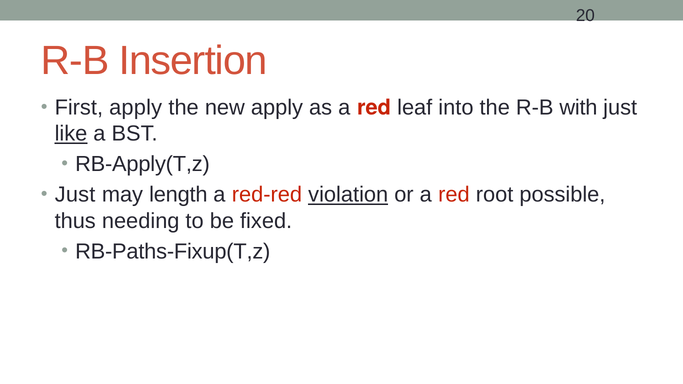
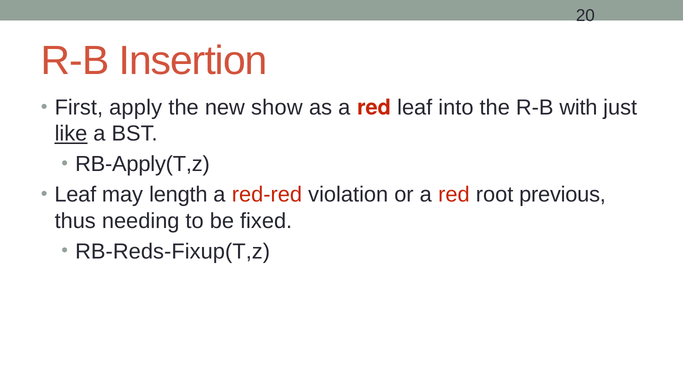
new apply: apply -> show
Just at (75, 195): Just -> Leaf
violation underline: present -> none
possible: possible -> previous
RB-Paths-Fixup(T,z: RB-Paths-Fixup(T,z -> RB-Reds-Fixup(T,z
